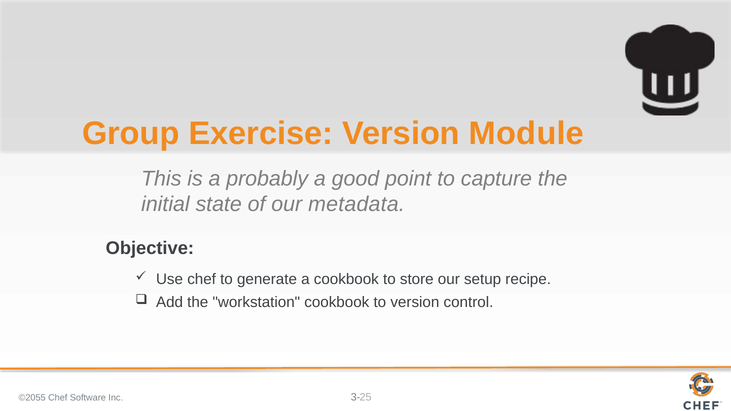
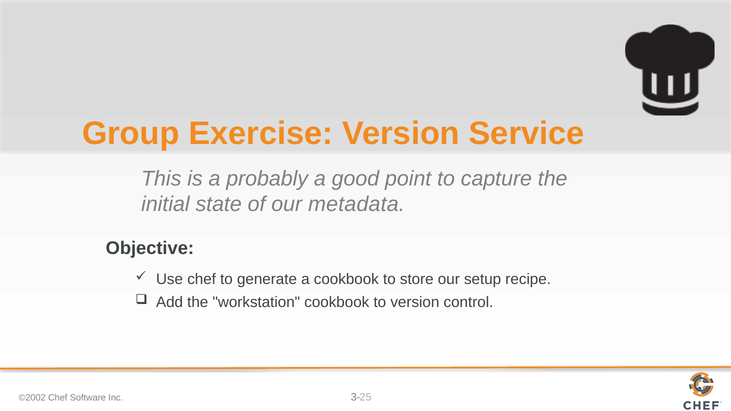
Module: Module -> Service
©2055: ©2055 -> ©2002
